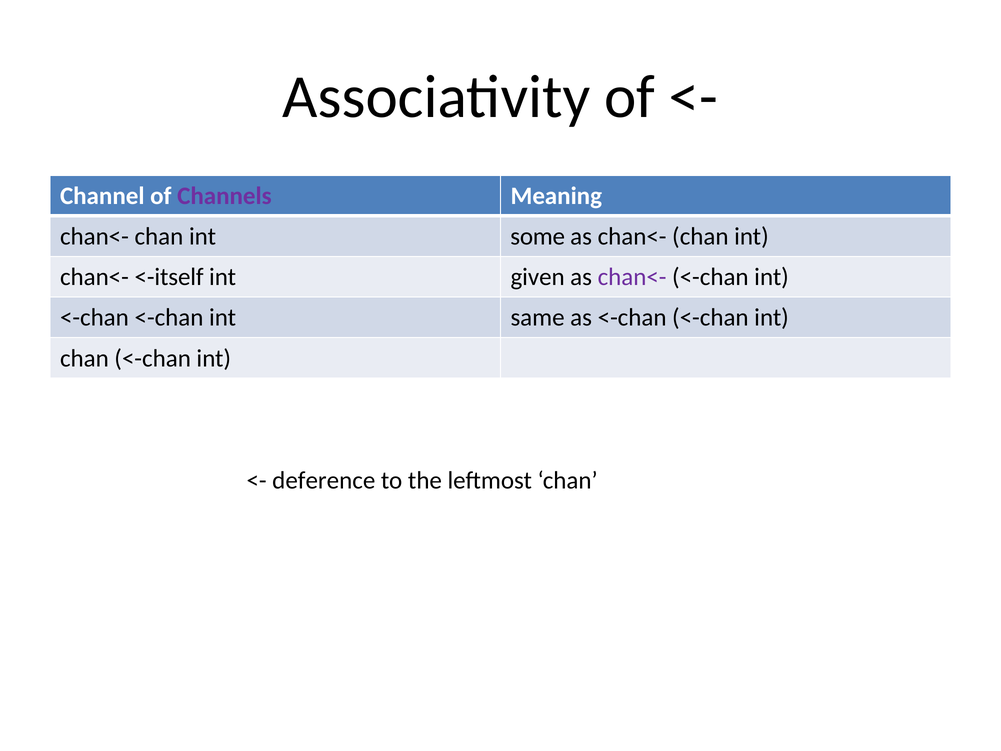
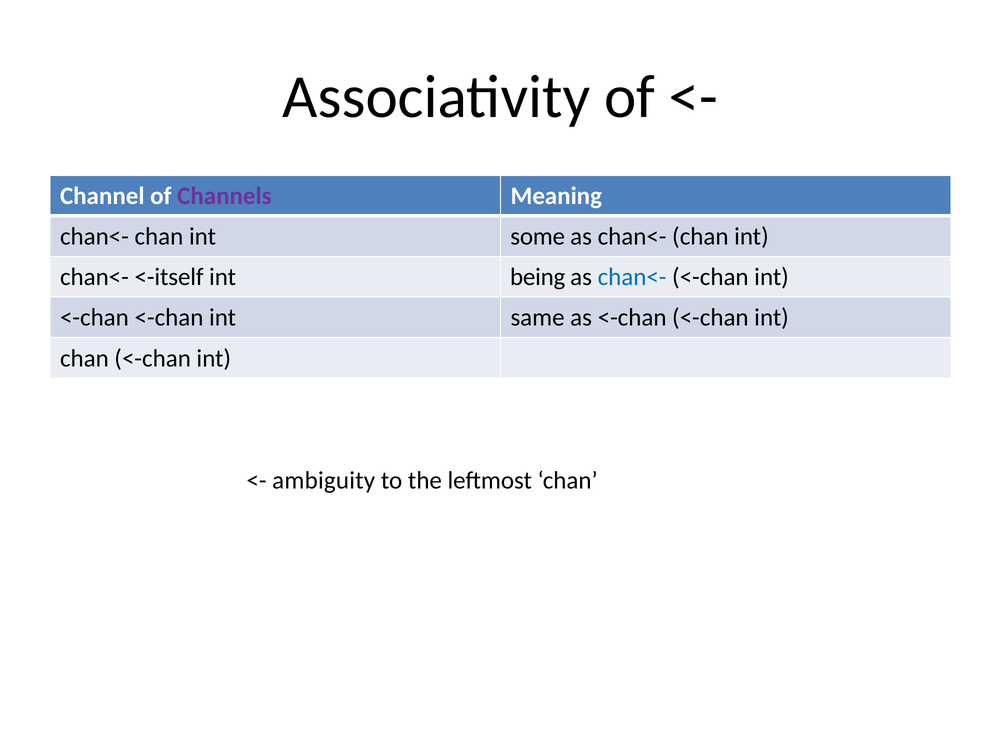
given: given -> being
chan<- at (632, 277) colour: purple -> blue
deference: deference -> ambiguity
